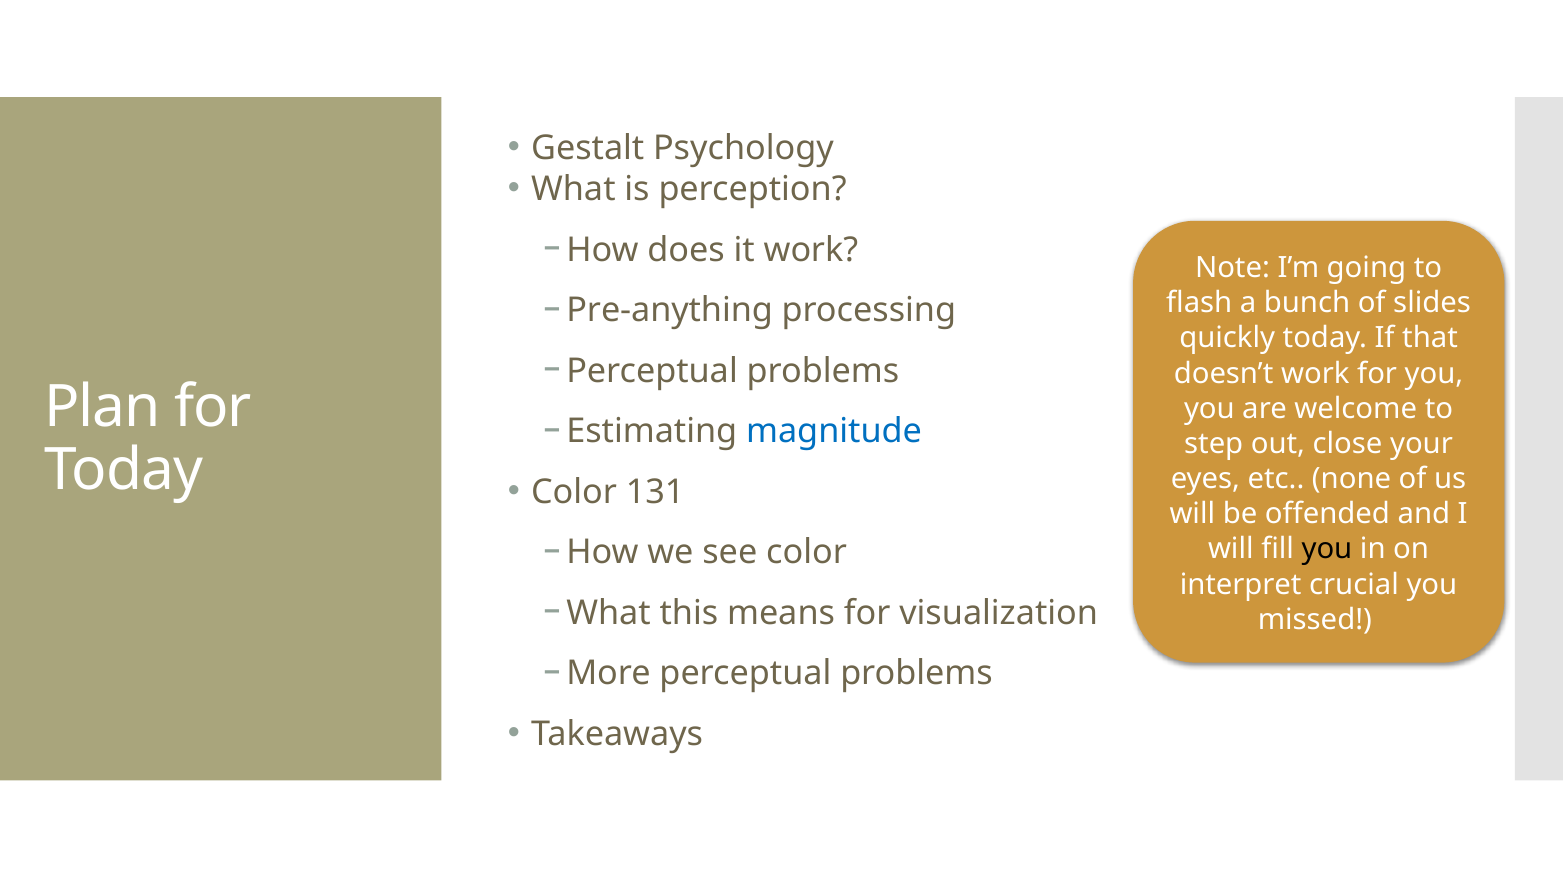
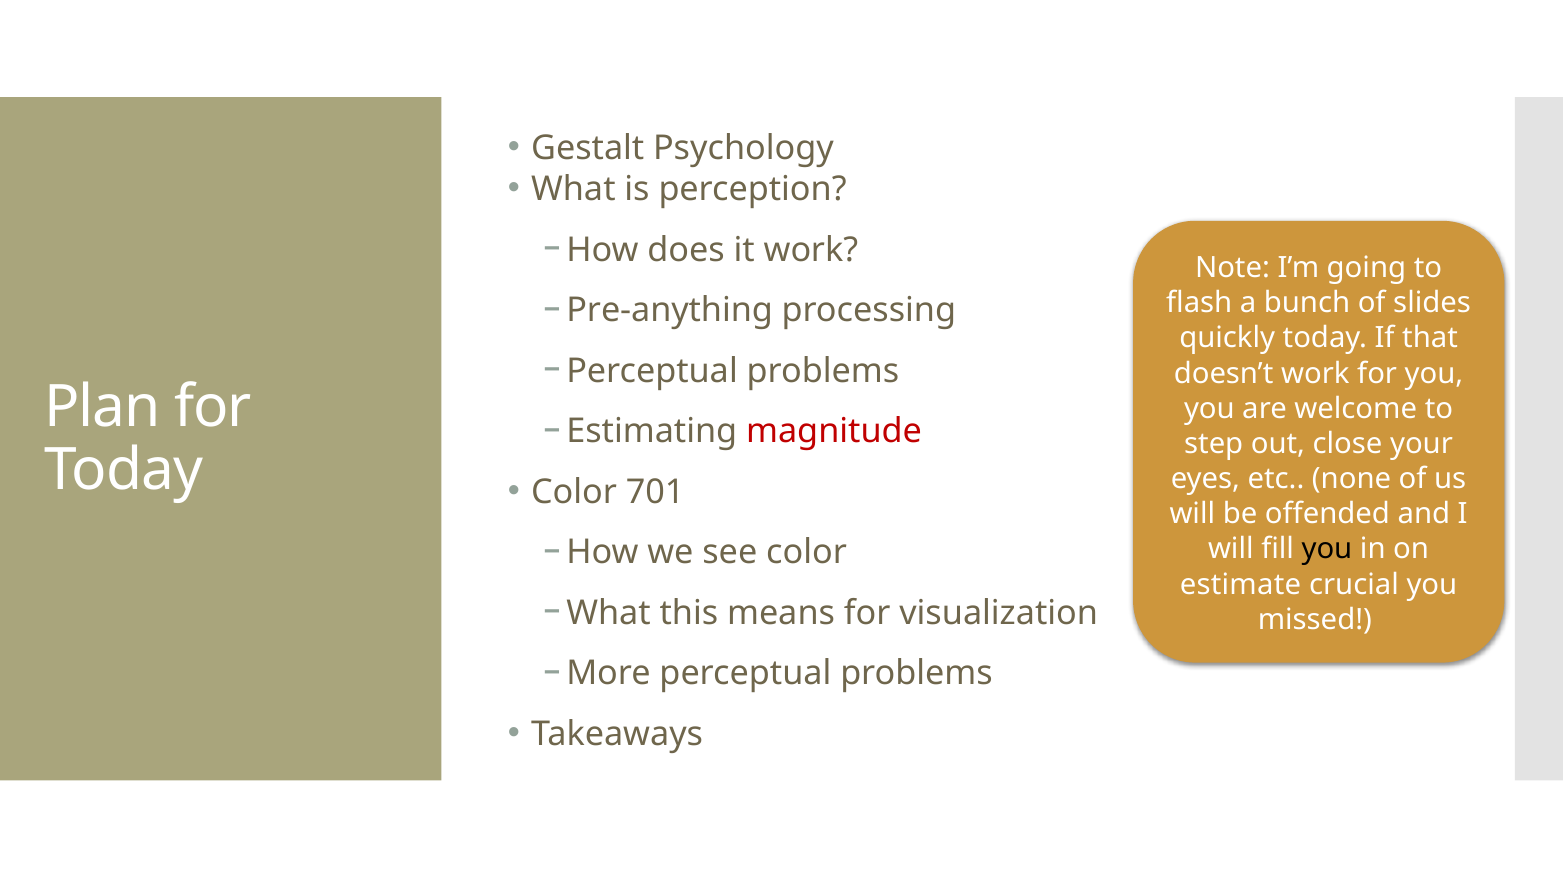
magnitude colour: blue -> red
131: 131 -> 701
interpret: interpret -> estimate
